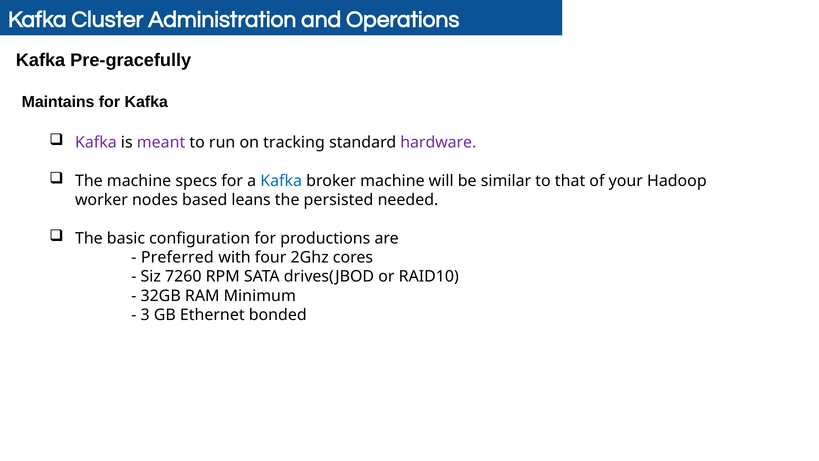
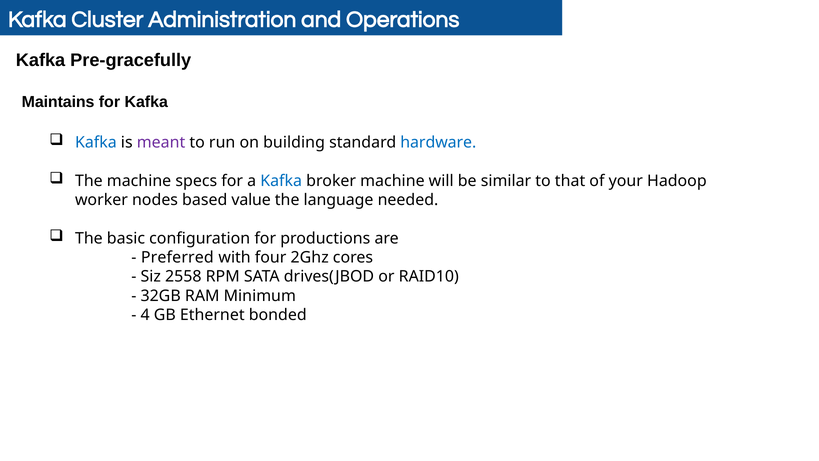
Kafka at (96, 143) colour: purple -> blue
tracking: tracking -> building
hardware colour: purple -> blue
leans: leans -> value
persisted: persisted -> language
7260: 7260 -> 2558
3: 3 -> 4
